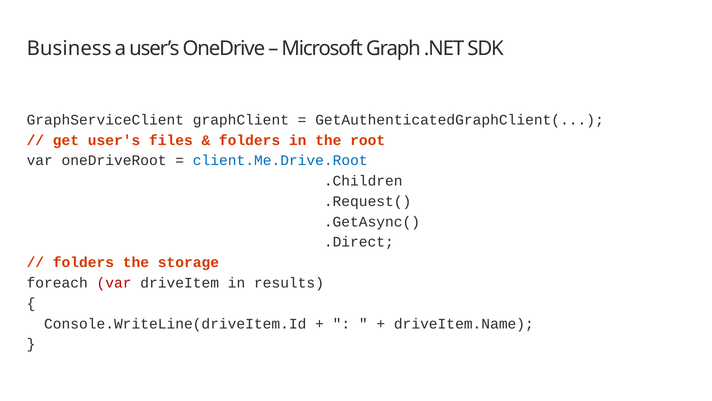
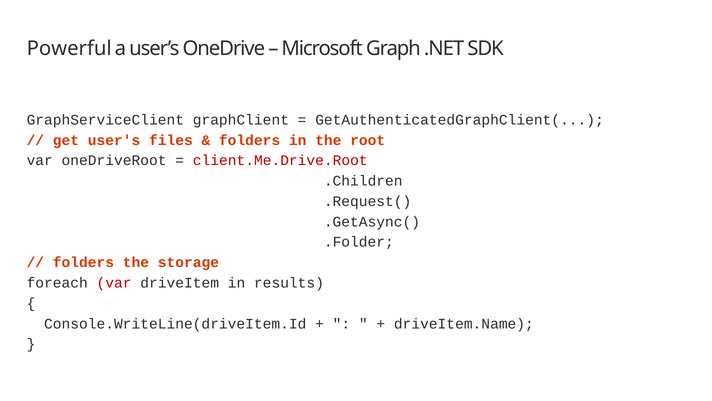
Business: Business -> Powerful
client.Me.Drive.Root colour: blue -> red
.Direct: .Direct -> .Folder
